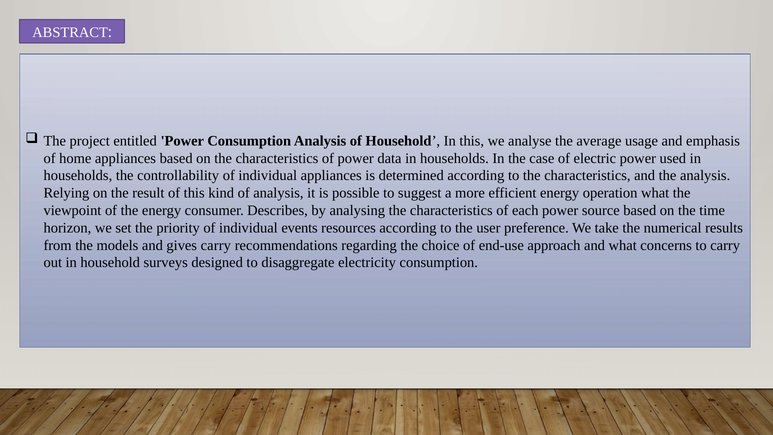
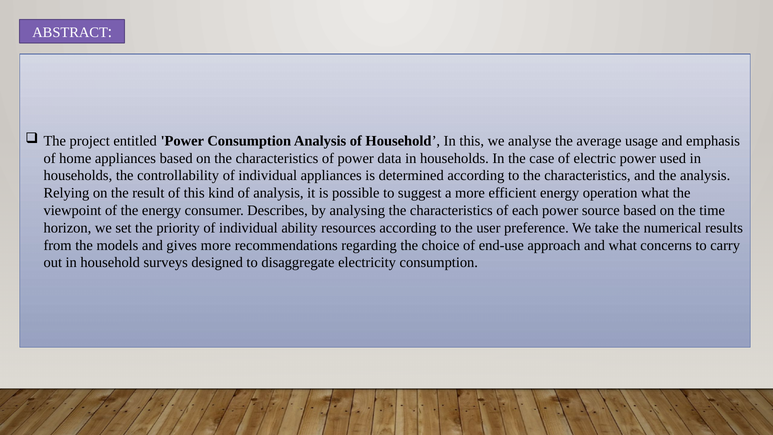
events: events -> ability
gives carry: carry -> more
